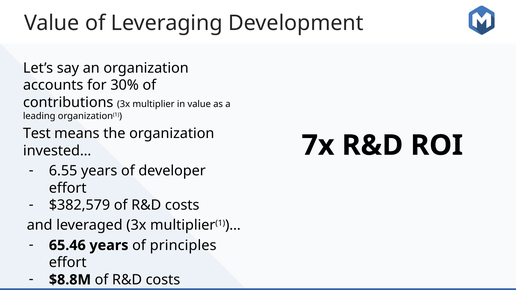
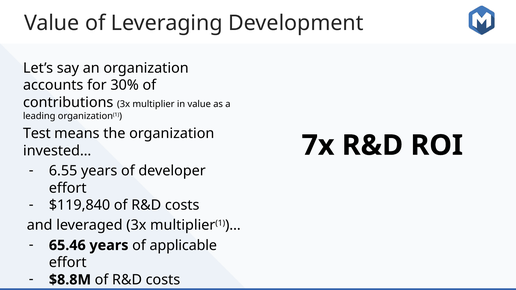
$382,579: $382,579 -> $119,840
principles: principles -> applicable
